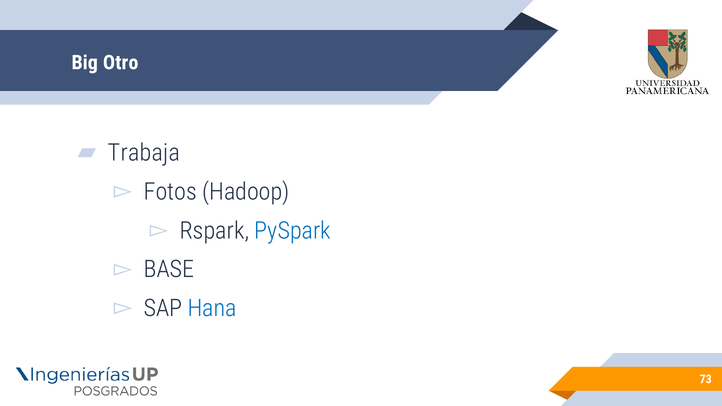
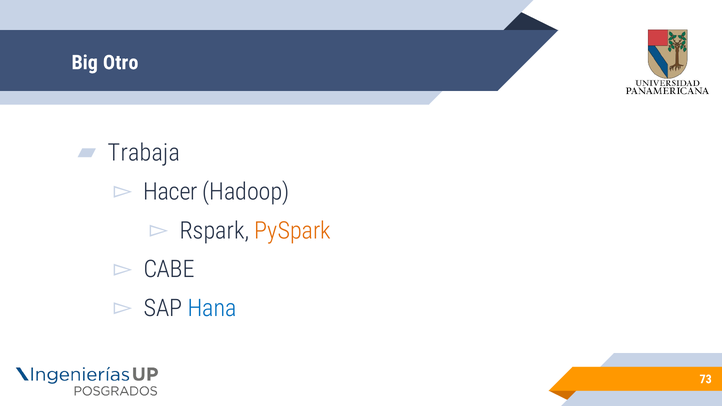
Fotos: Fotos -> Hacer
PySpark colour: blue -> orange
BASE: BASE -> CABE
